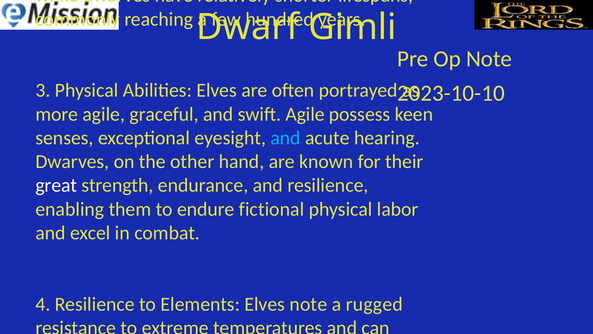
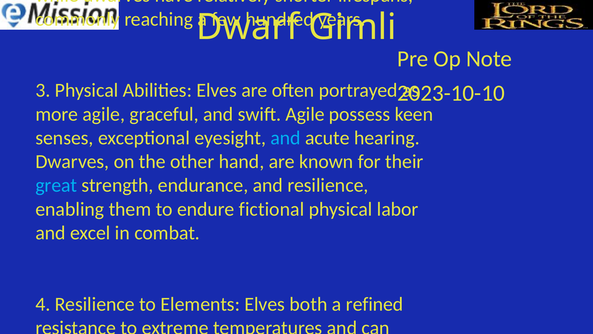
great colour: white -> light blue
Elves note: note -> both
a rugged: rugged -> refined
